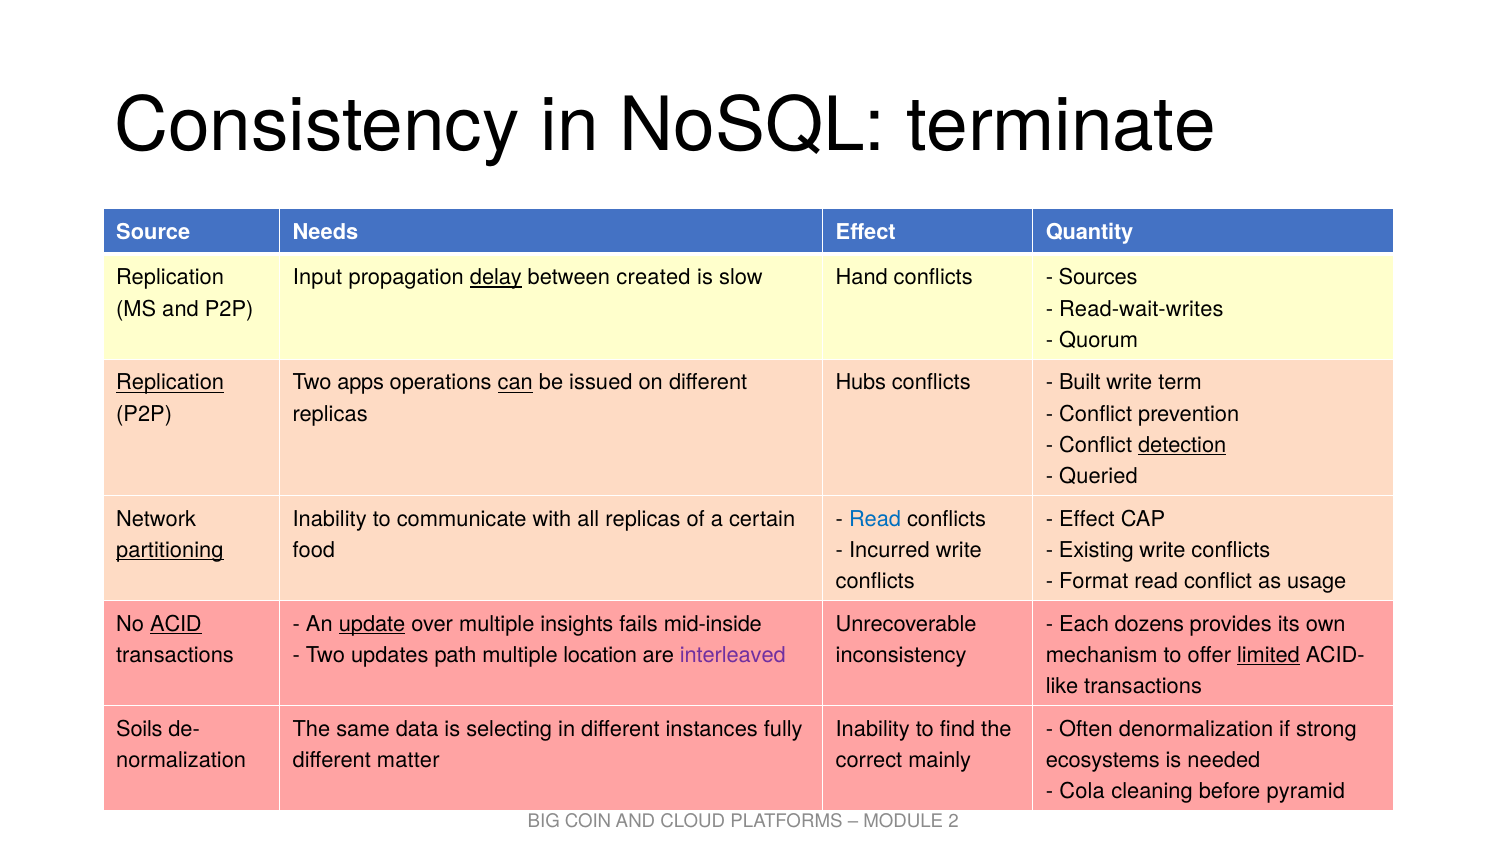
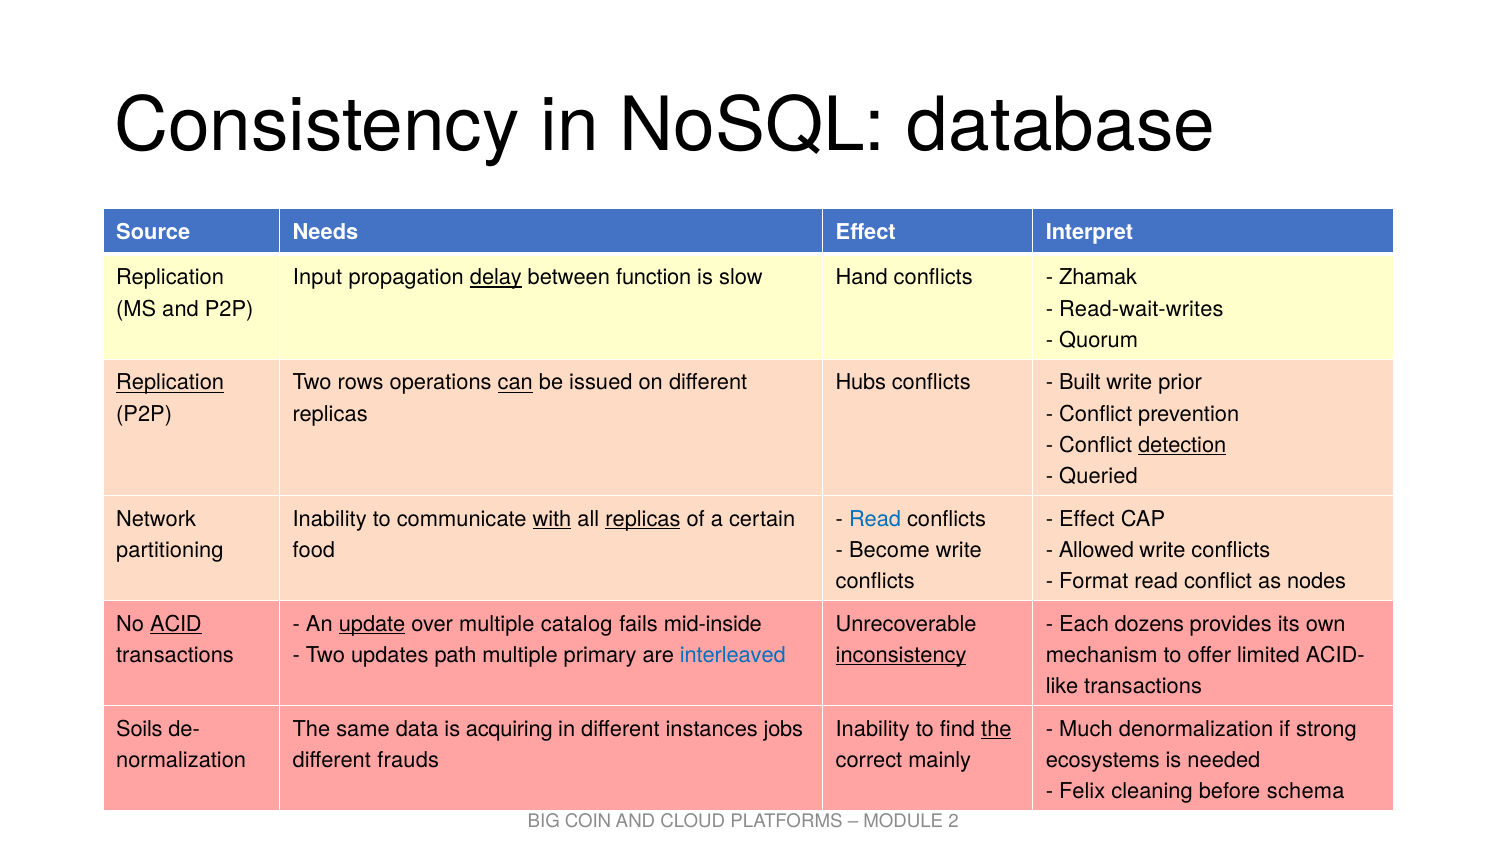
terminate: terminate -> database
Quantity: Quantity -> Interpret
created: created -> function
Sources: Sources -> Zhamak
apps: apps -> rows
term: term -> prior
with underline: none -> present
replicas at (643, 519) underline: none -> present
partitioning underline: present -> none
Incurred: Incurred -> Become
Existing: Existing -> Allowed
usage: usage -> nodes
insights: insights -> catalog
location: location -> primary
interleaved colour: purple -> blue
inconsistency underline: none -> present
limited underline: present -> none
selecting: selecting -> acquiring
fully: fully -> jobs
the at (996, 729) underline: none -> present
Often: Often -> Much
matter: matter -> frauds
Cola: Cola -> Felix
pyramid: pyramid -> schema
